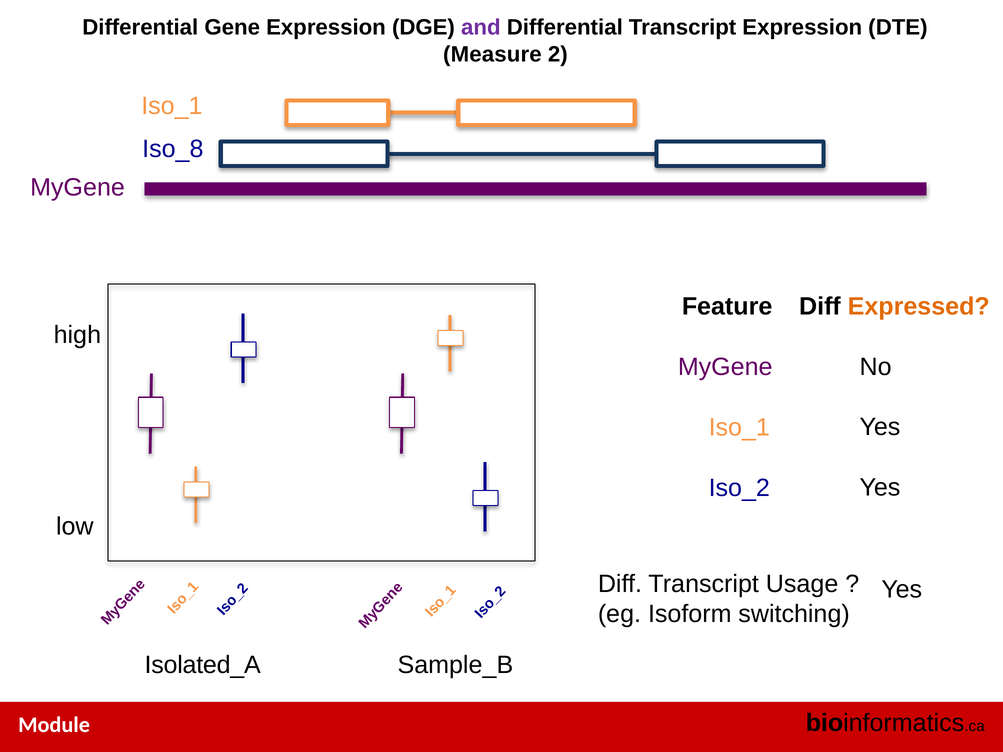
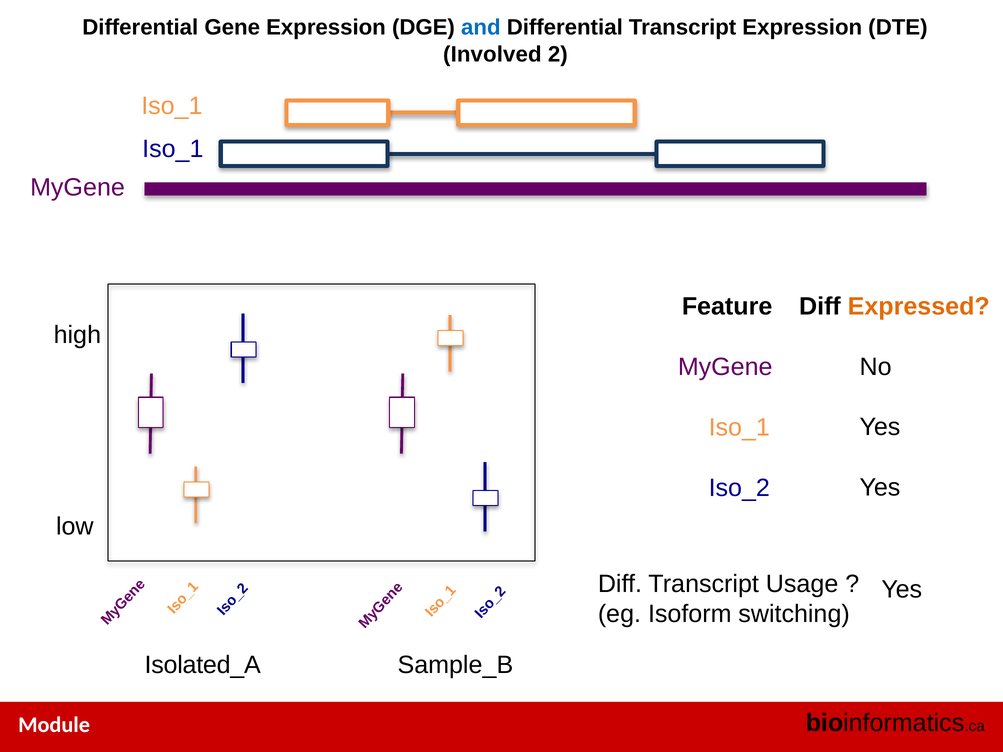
and colour: purple -> blue
Measure: Measure -> Involved
Iso_8 at (173, 149): Iso_8 -> Iso_1
